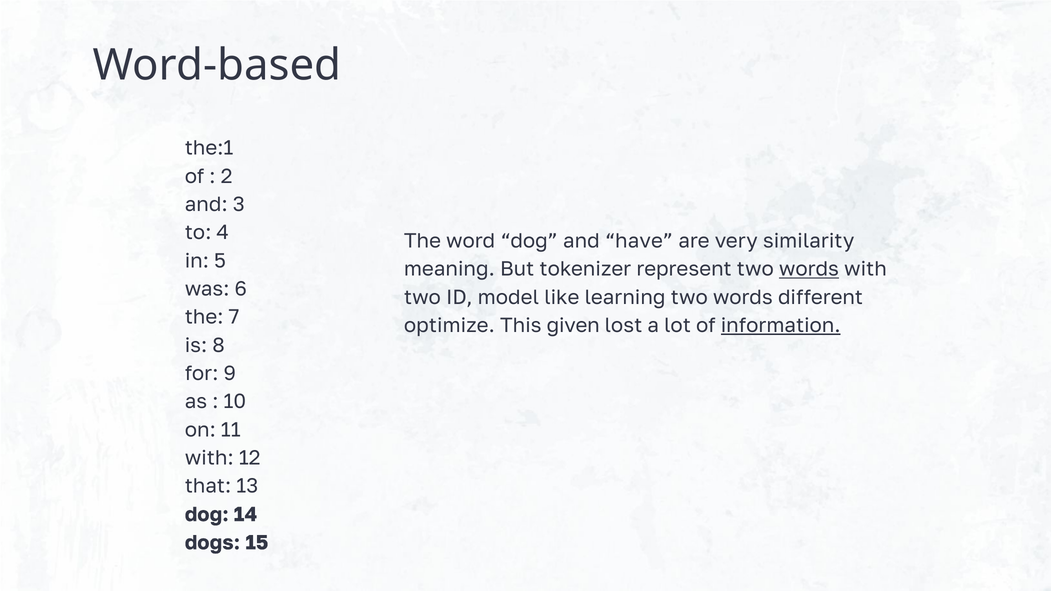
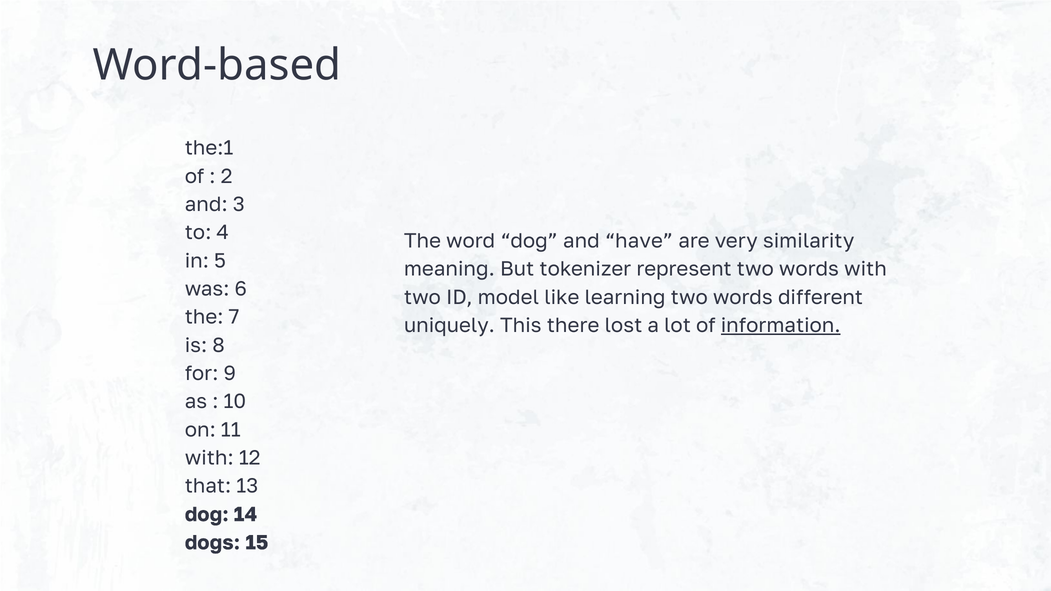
words at (809, 269) underline: present -> none
optimize: optimize -> uniquely
given: given -> there
